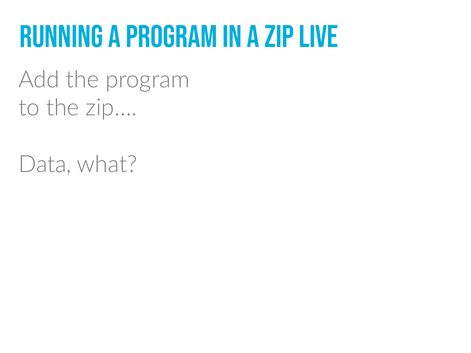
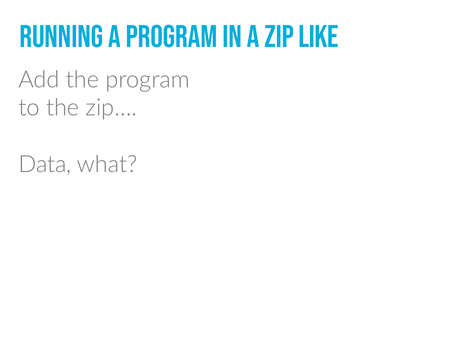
live: live -> like
